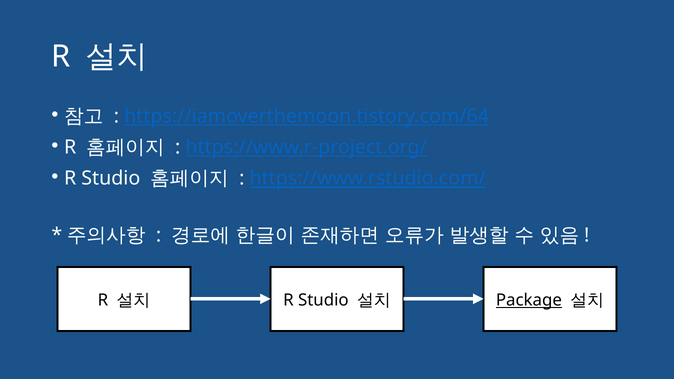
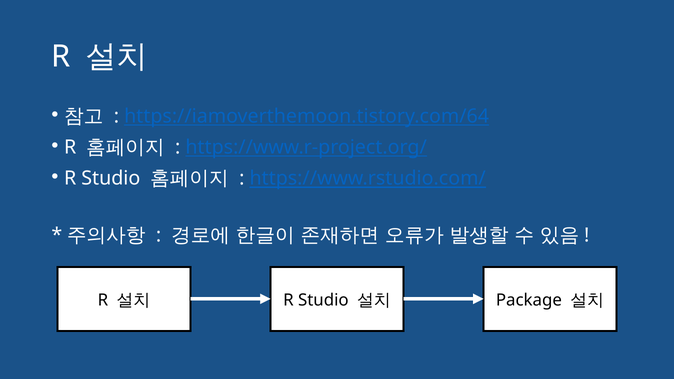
Package underline: present -> none
